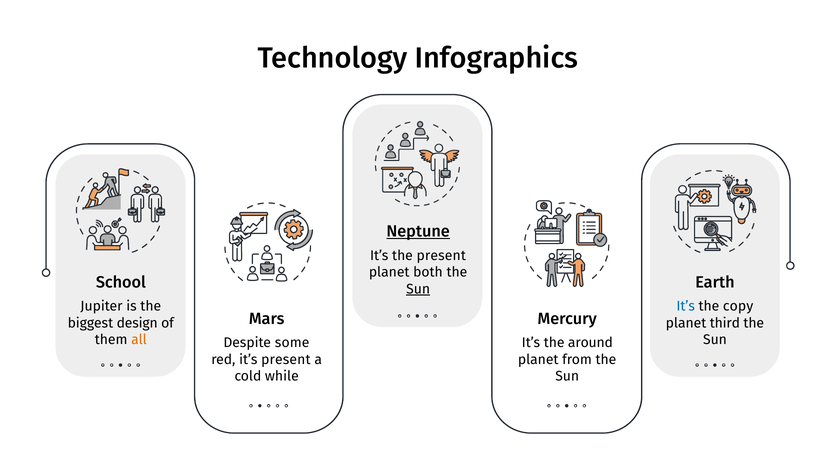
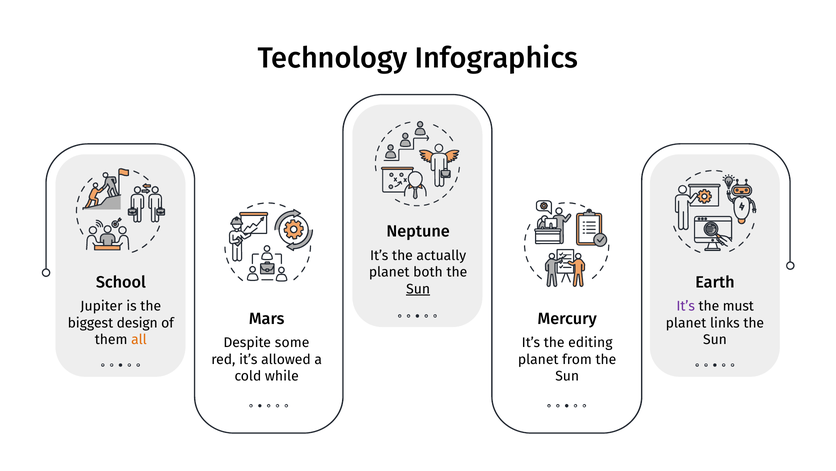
Neptune underline: present -> none
the present: present -> actually
It’s at (686, 306) colour: blue -> purple
copy: copy -> must
third: third -> links
around: around -> editing
it’s present: present -> allowed
